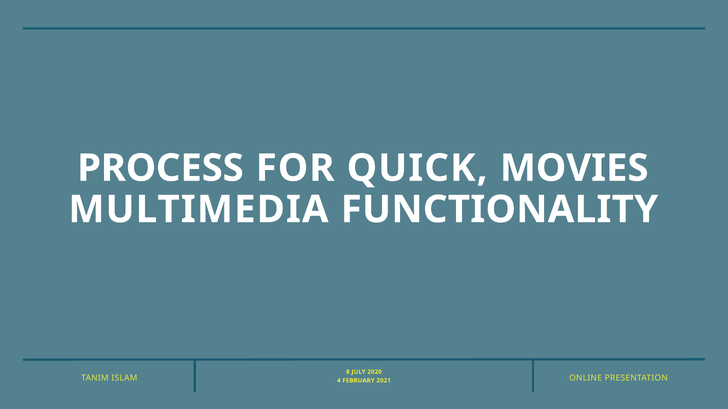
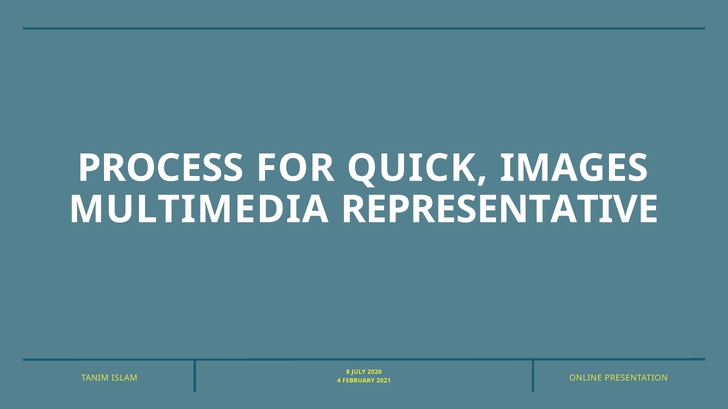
MOVIES: MOVIES -> IMAGES
FUNCTIONALITY: FUNCTIONALITY -> REPRESENTATIVE
